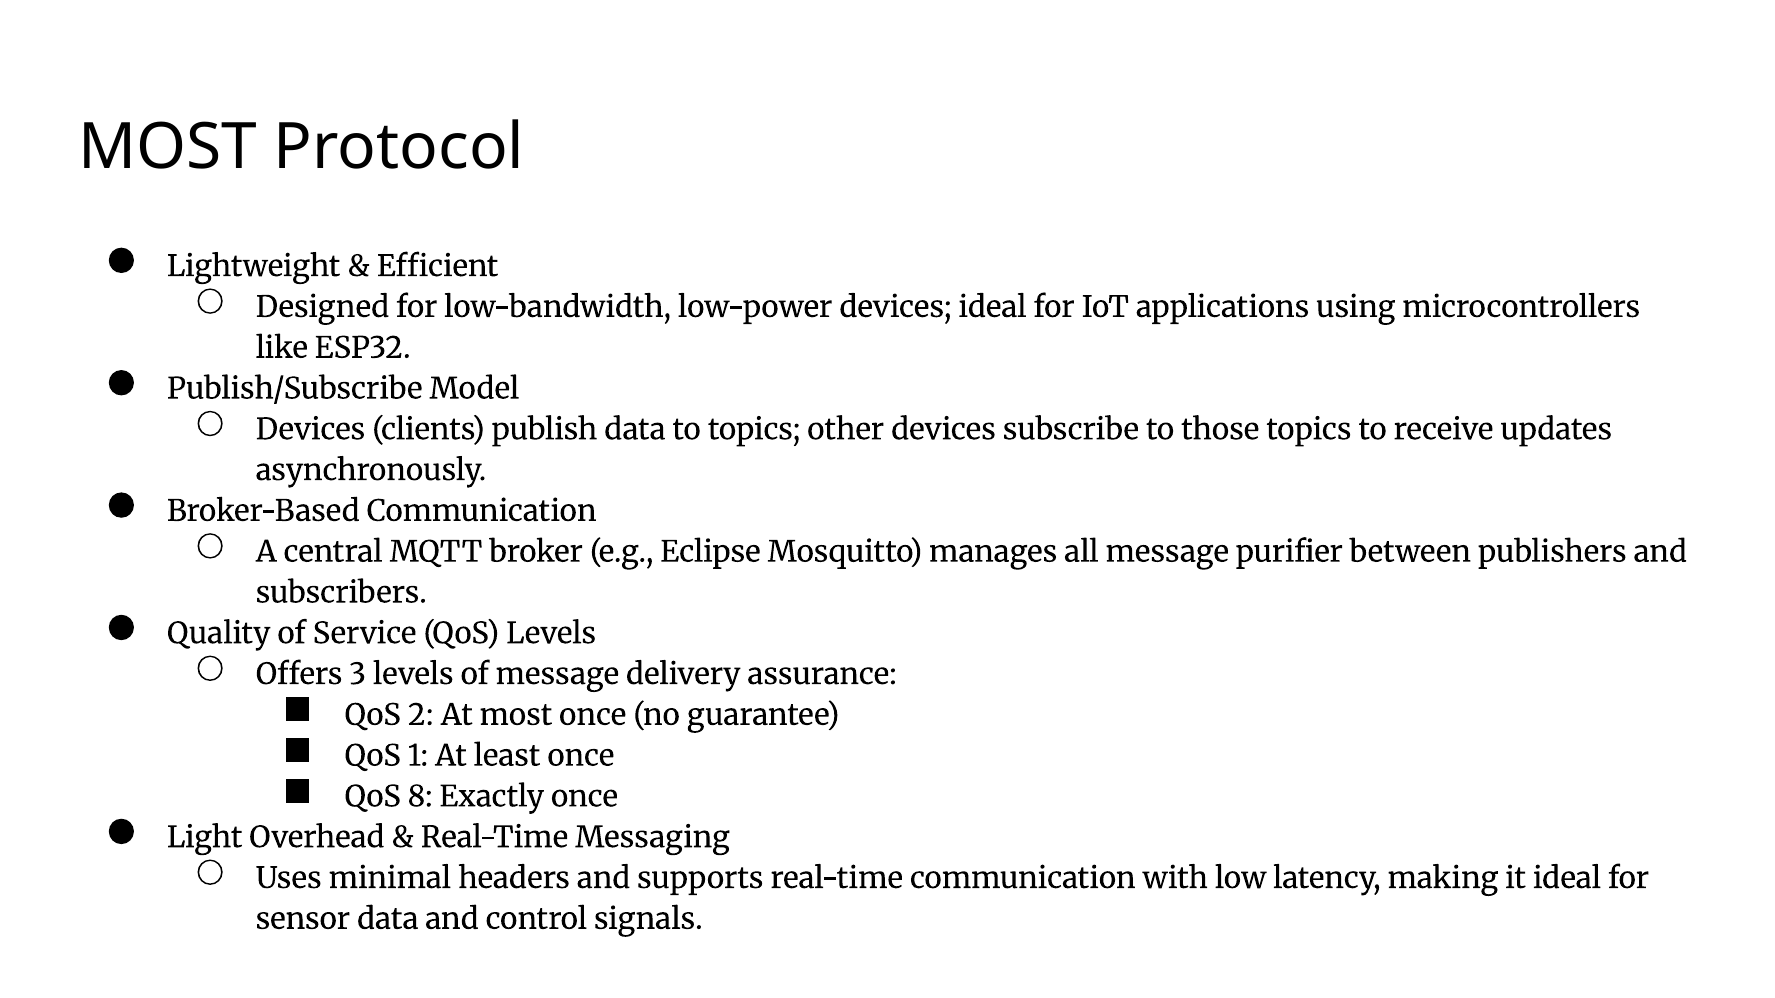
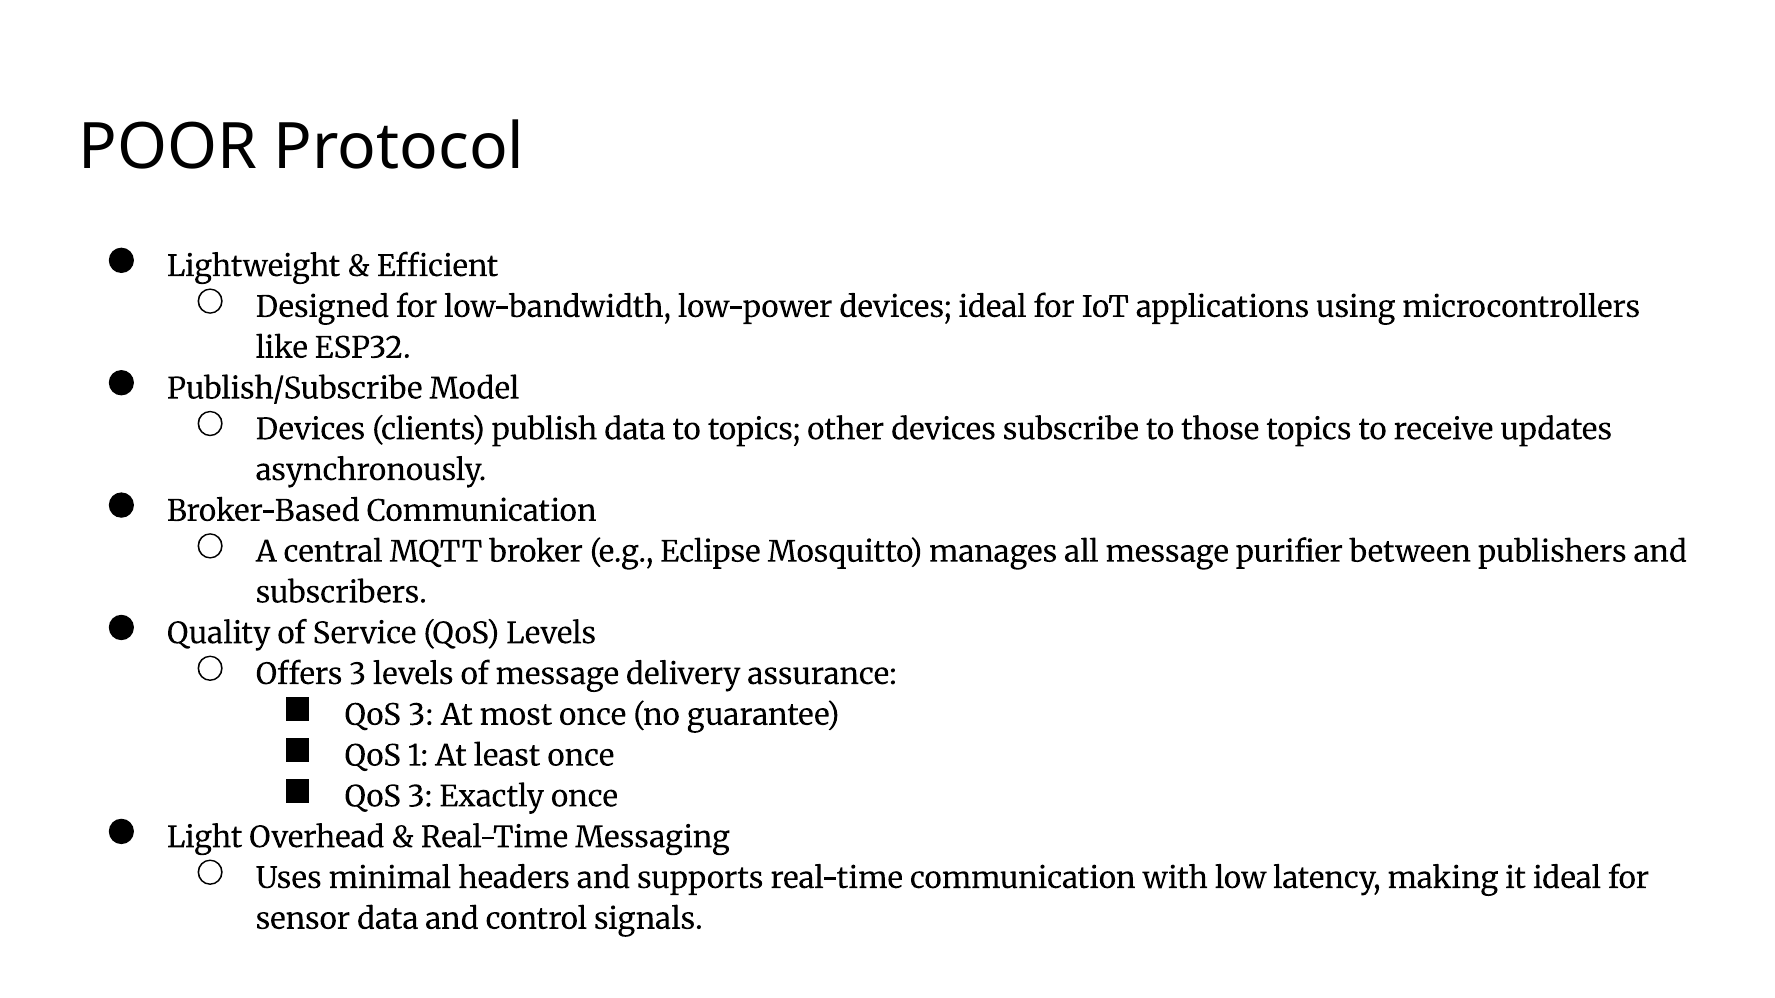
MOST at (168, 147): MOST -> POOR
2 at (421, 715): 2 -> 3
8 at (420, 797): 8 -> 3
